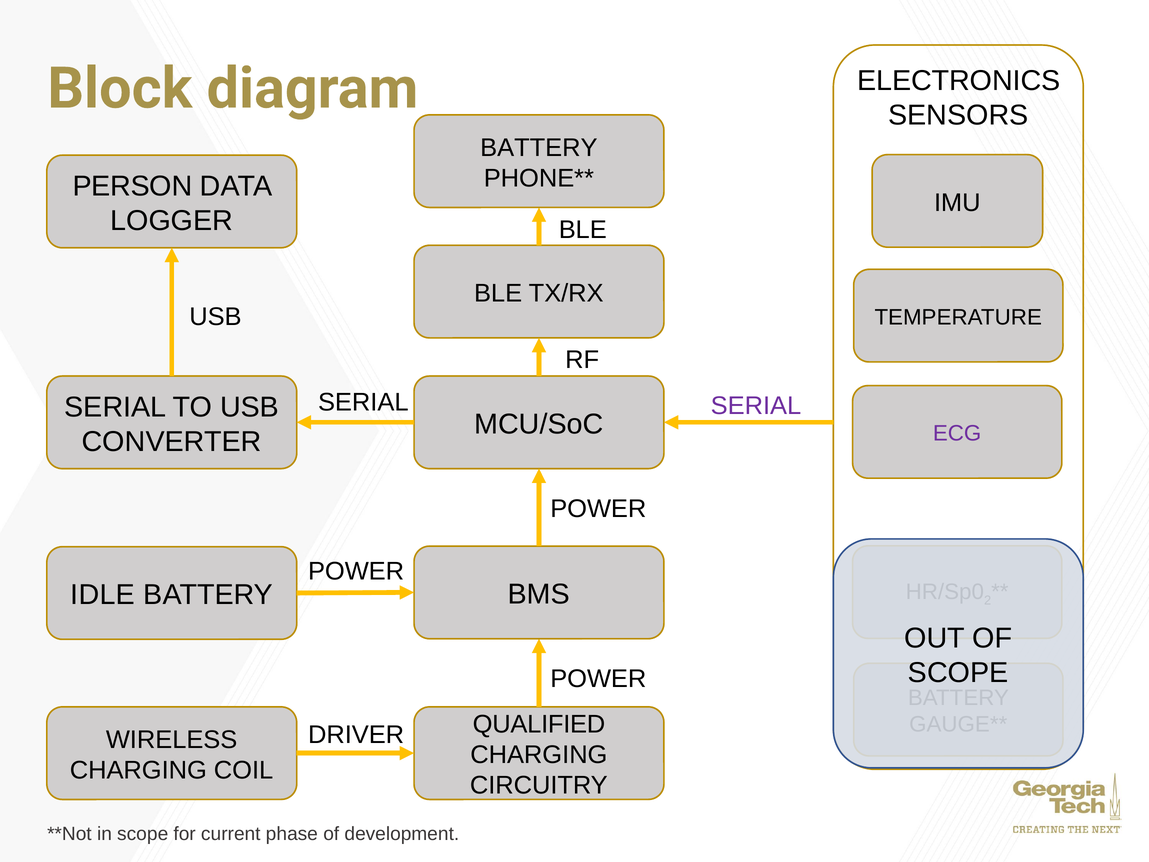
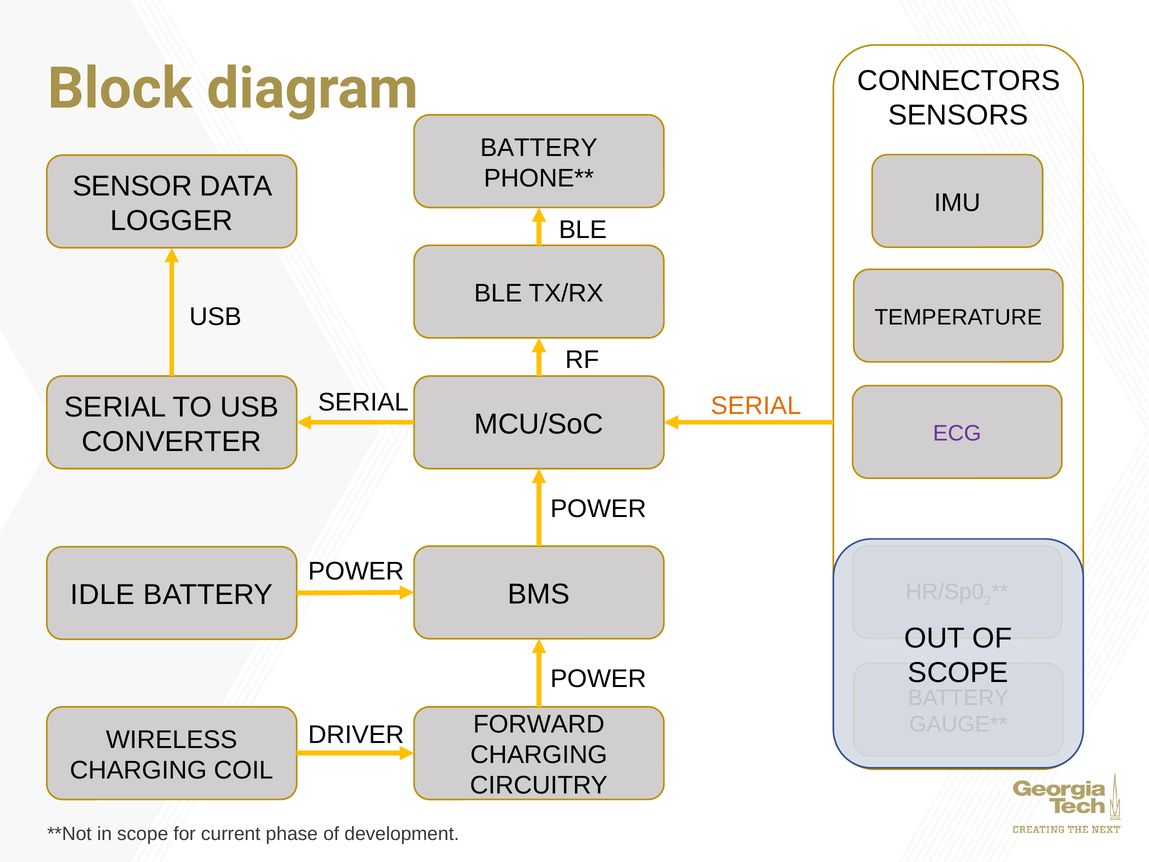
ELECTRONICS: ELECTRONICS -> CONNECTORS
PERSON: PERSON -> SENSOR
SERIAL at (756, 406) colour: purple -> orange
QUALIFIED: QUALIFIED -> FORWARD
